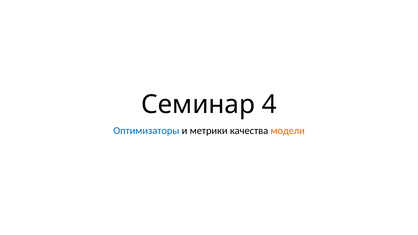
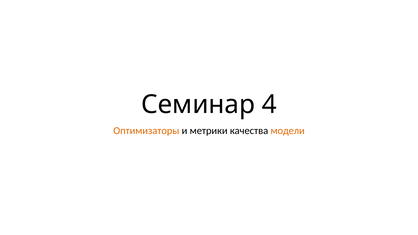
Оптимизаторы colour: blue -> orange
